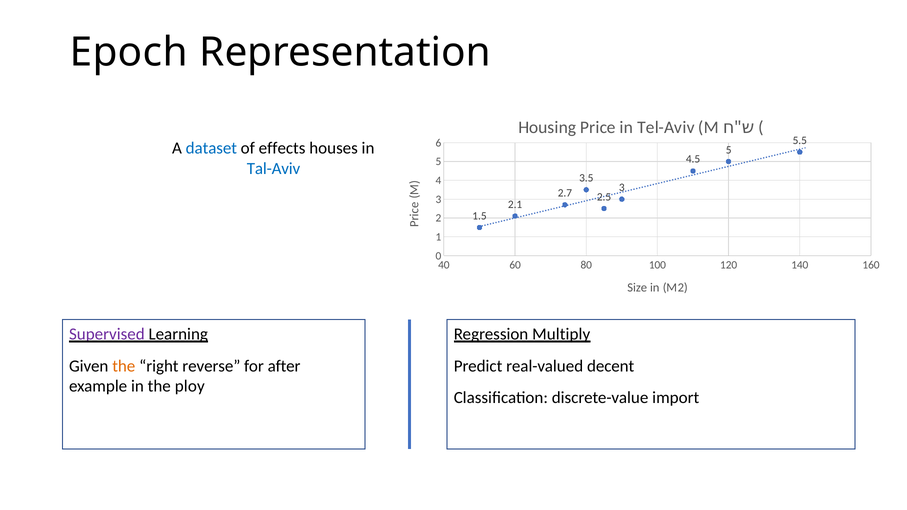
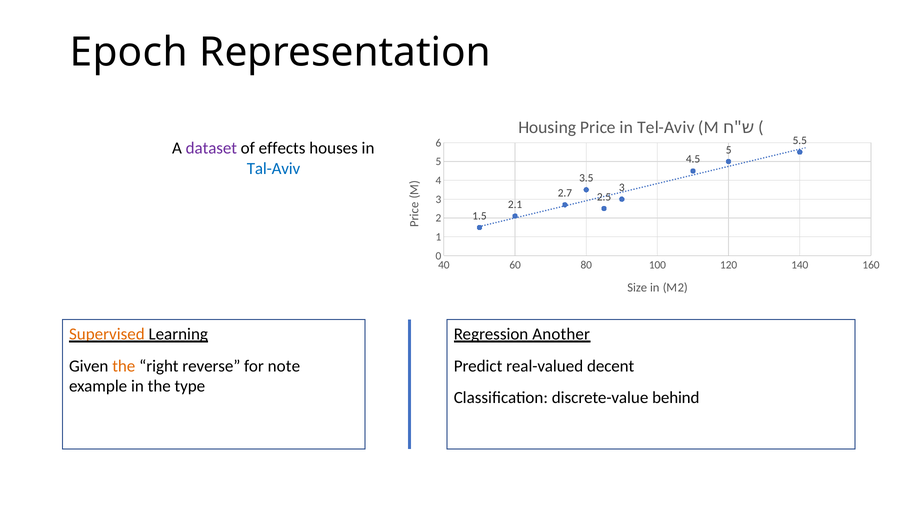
dataset colour: blue -> purple
Supervised colour: purple -> orange
Multiply: Multiply -> Another
after: after -> note
ploy: ploy -> type
import: import -> behind
